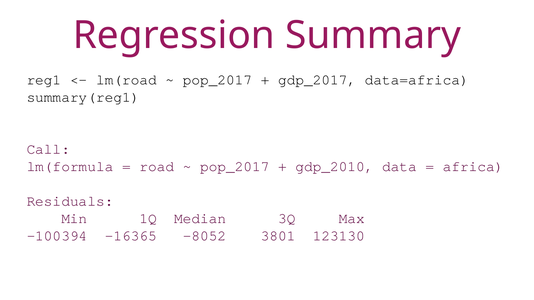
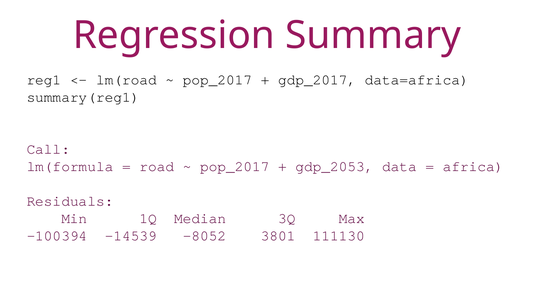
gdp_2010: gdp_2010 -> gdp_2053
-16365: -16365 -> -14539
123130: 123130 -> 111130
